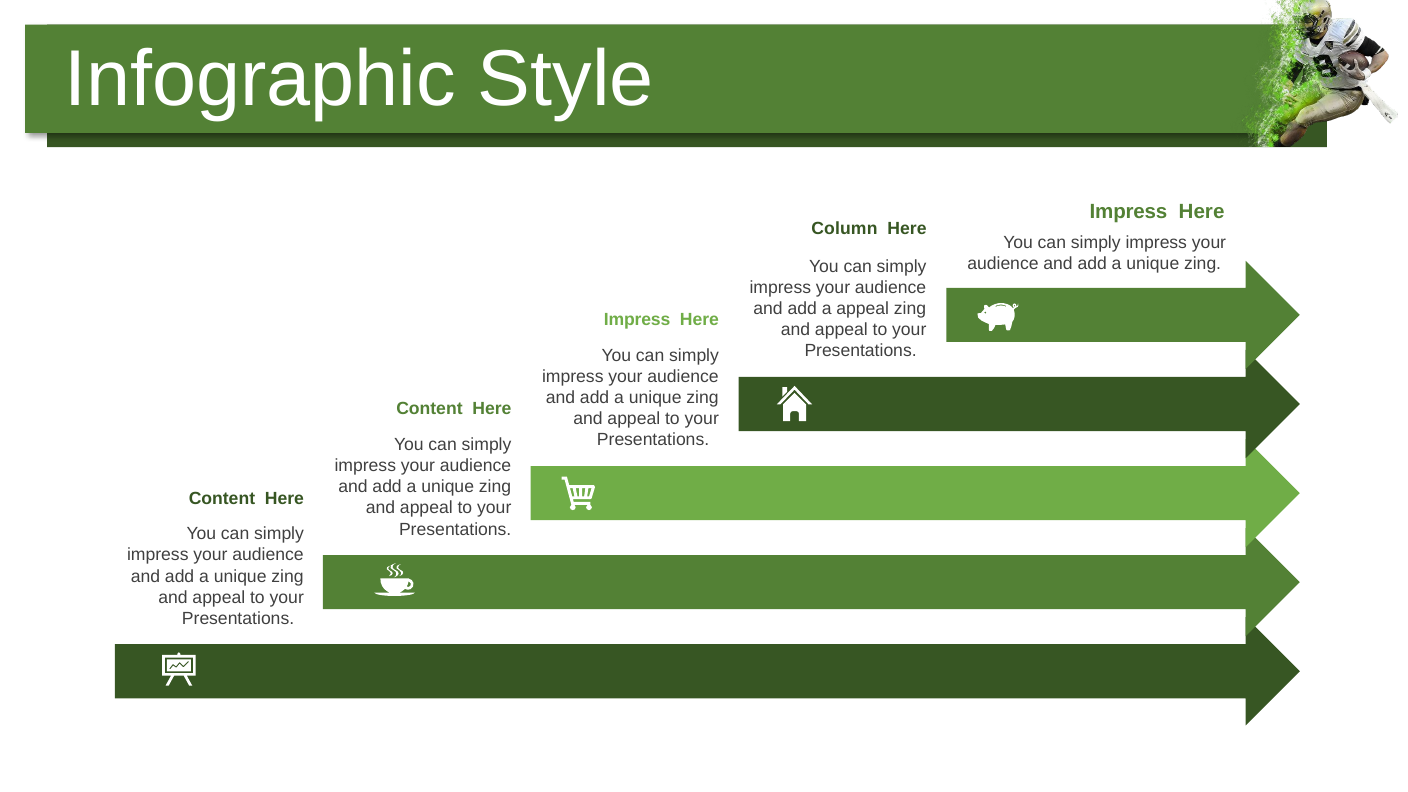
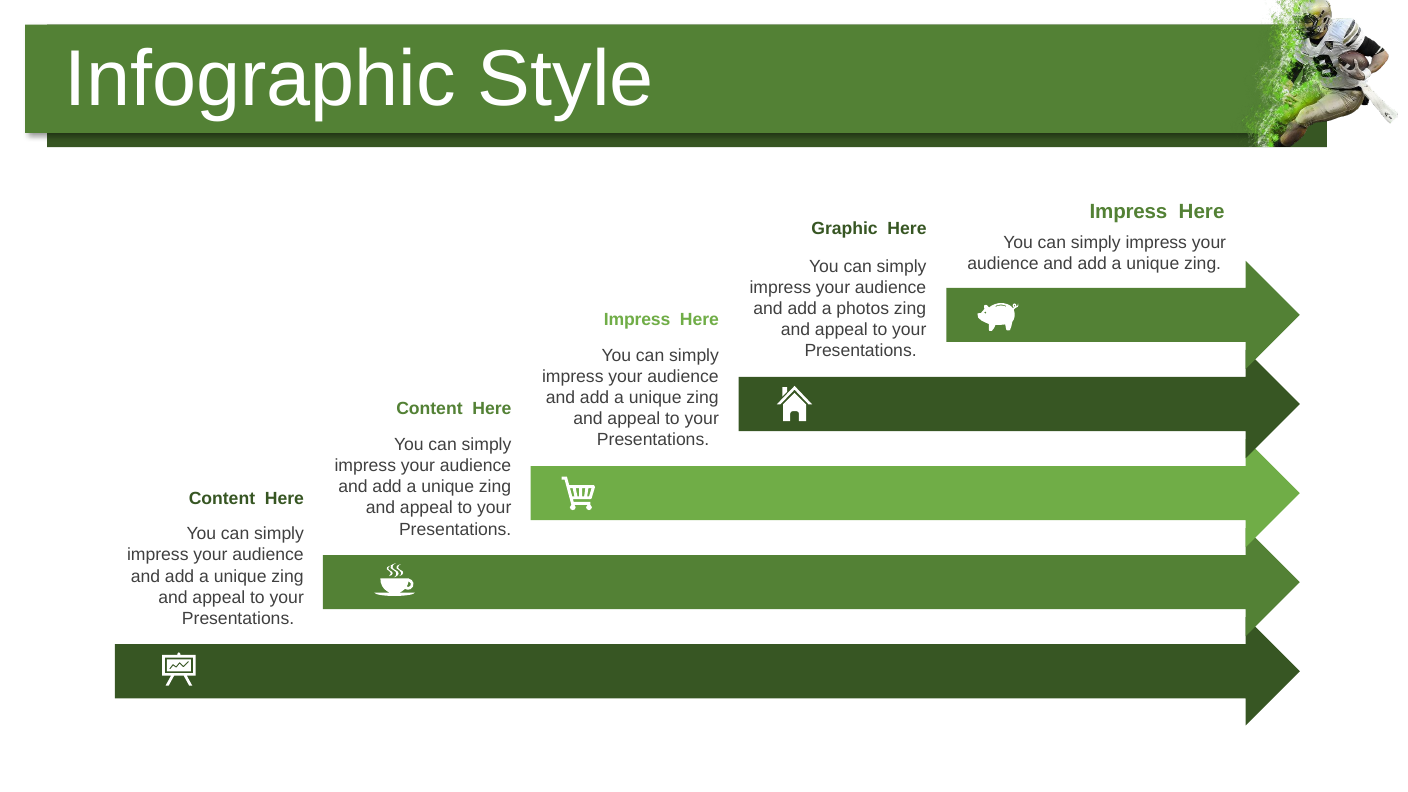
Column: Column -> Graphic
a appeal: appeal -> photos
